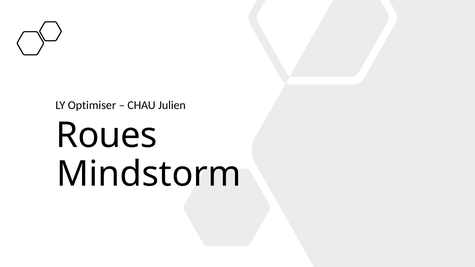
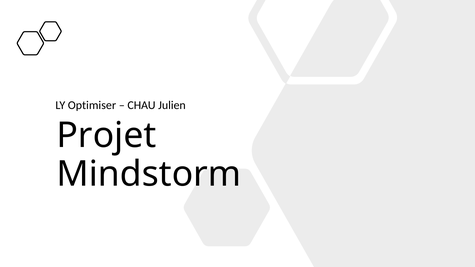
Roues: Roues -> Projet
